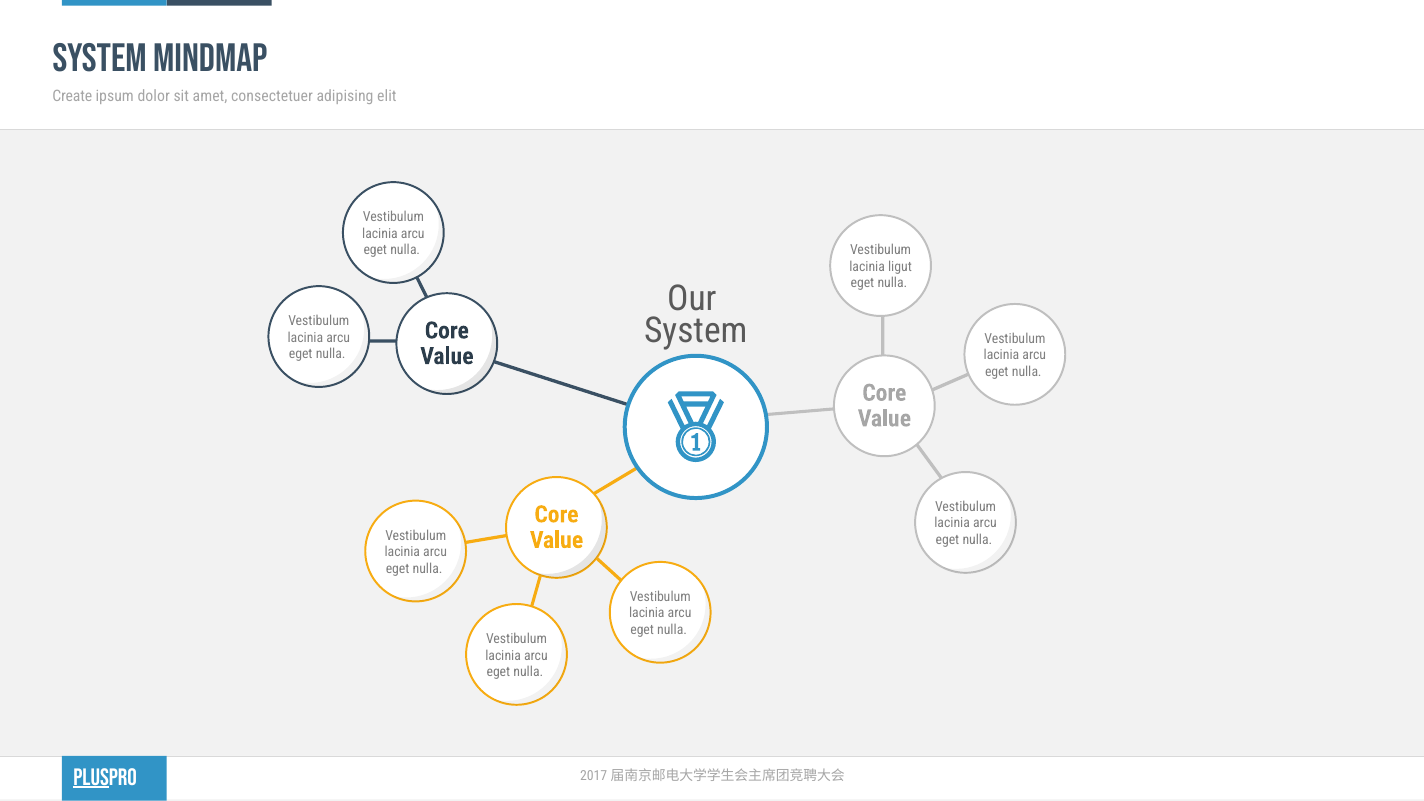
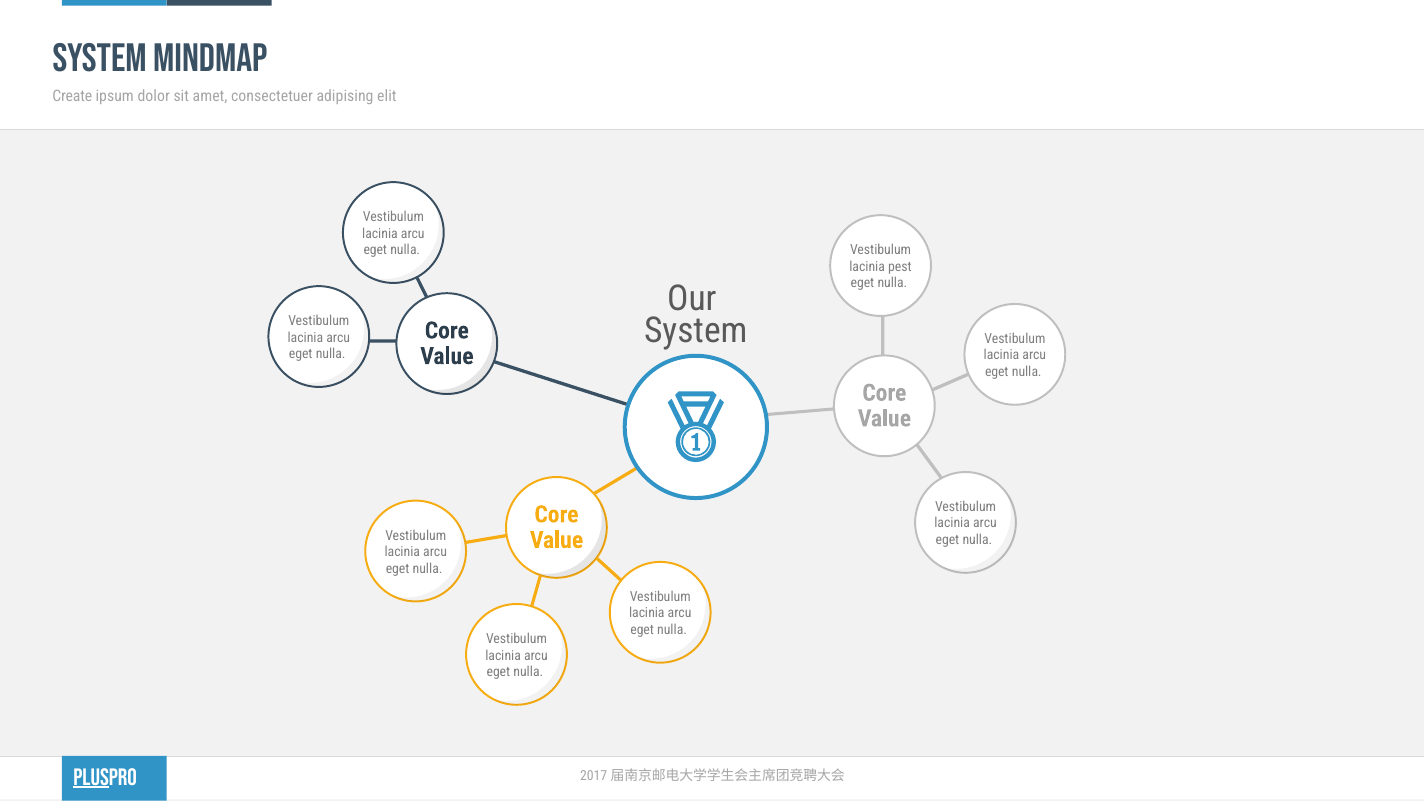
ligut: ligut -> pest
